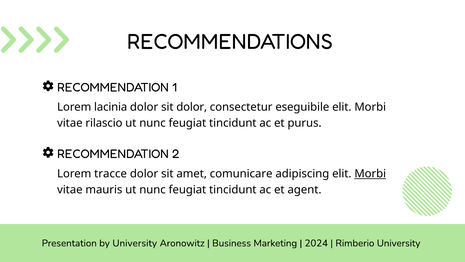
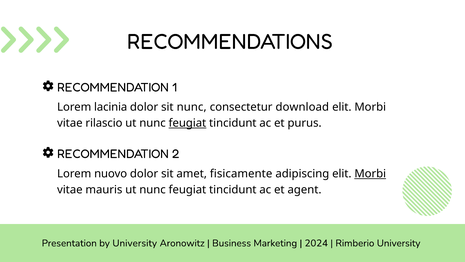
sit dolor: dolor -> nunc
eseguibile: eseguibile -> download
feugiat at (187, 123) underline: none -> present
tracce: tracce -> nuovo
comunicare: comunicare -> fisicamente
